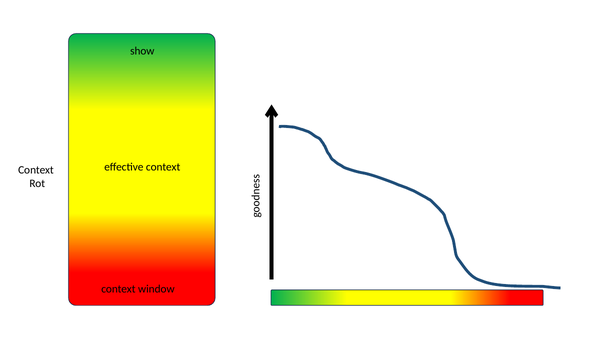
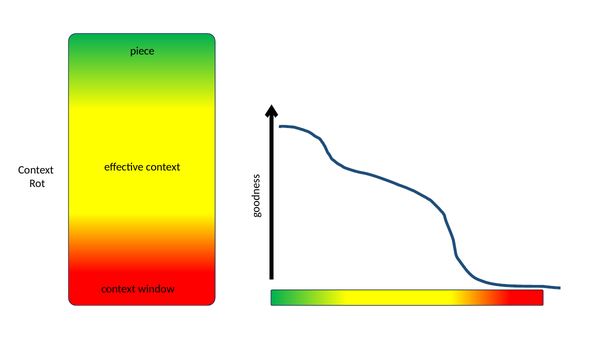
show: show -> piece
